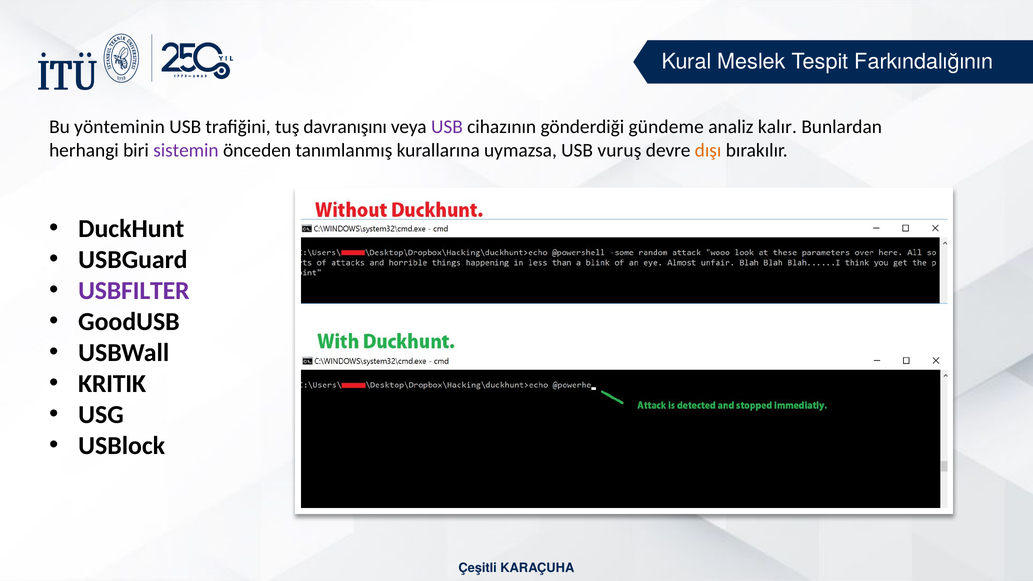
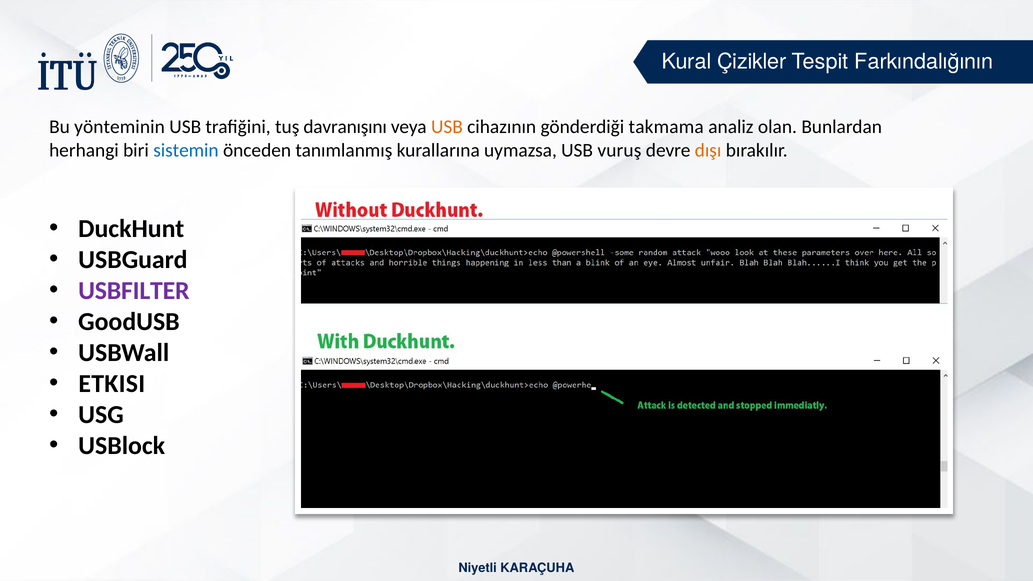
Meslek: Meslek -> Çizikler
USB at (447, 127) colour: purple -> orange
gündeme: gündeme -> takmama
kalır: kalır -> olan
sistemin colour: purple -> blue
KRITIK: KRITIK -> ETKISI
Çeşitli: Çeşitli -> Niyetli
